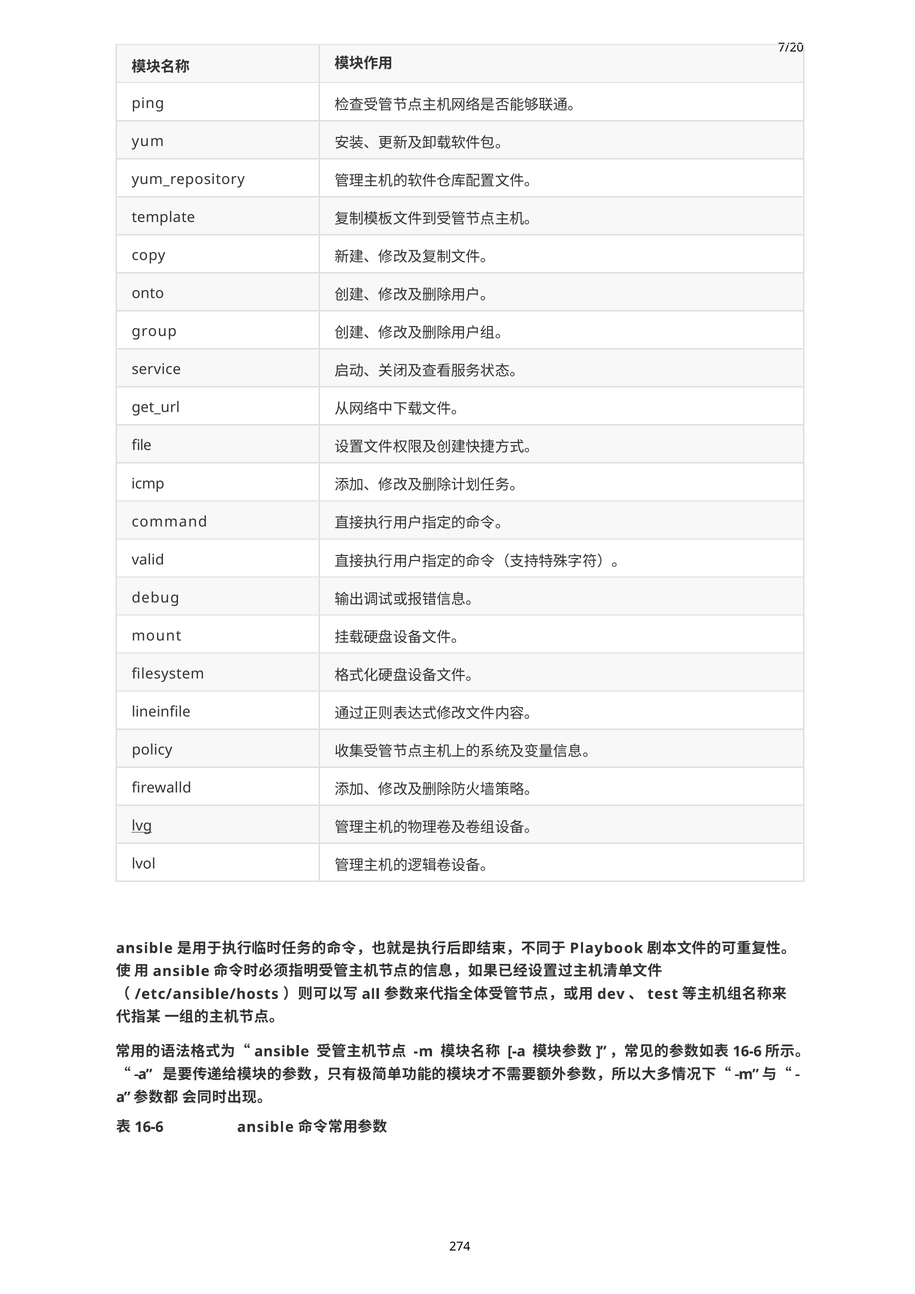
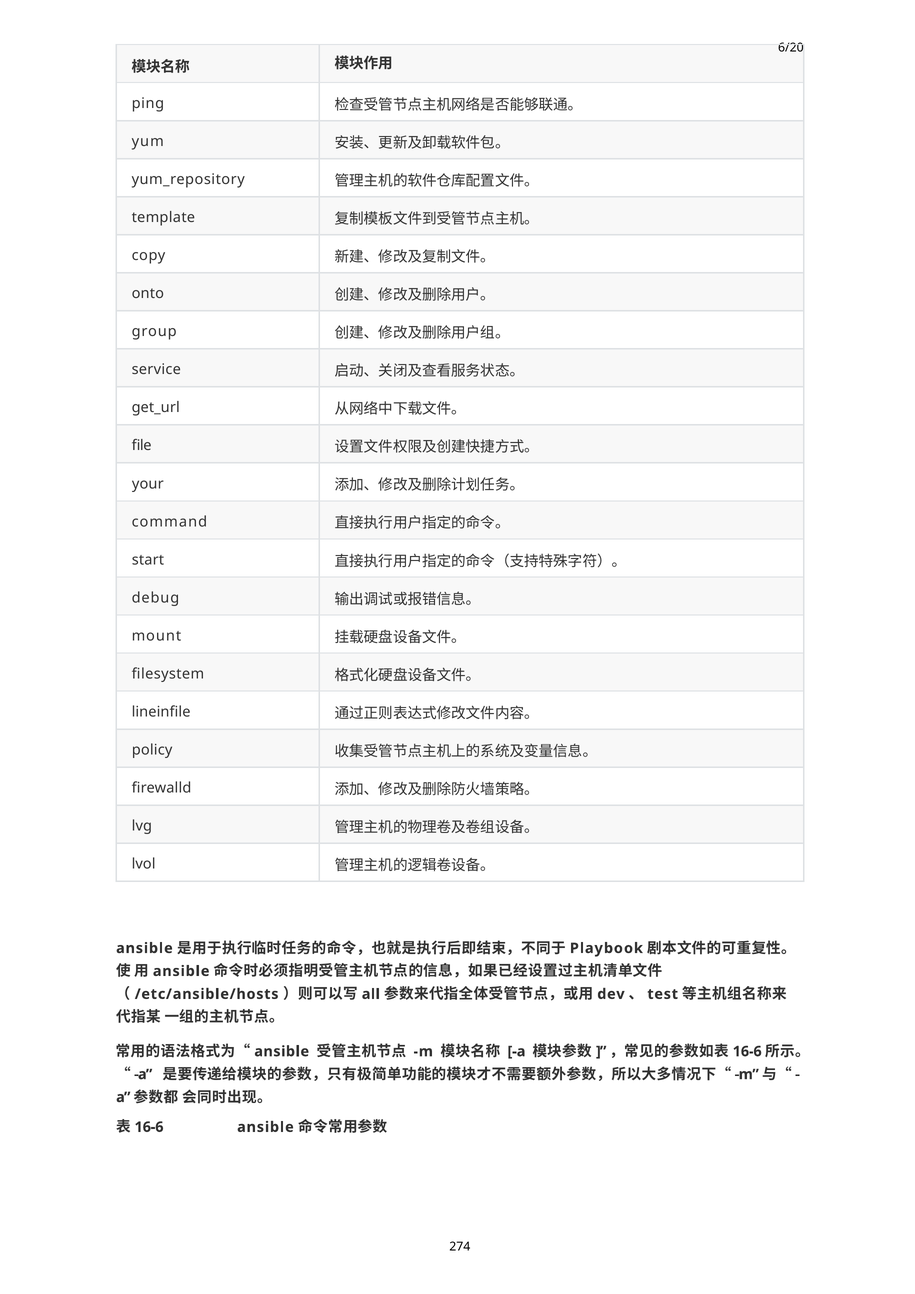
7/20: 7/20 -> 6/20
icmp: icmp -> your
valid: valid -> start
lvg underline: present -> none
